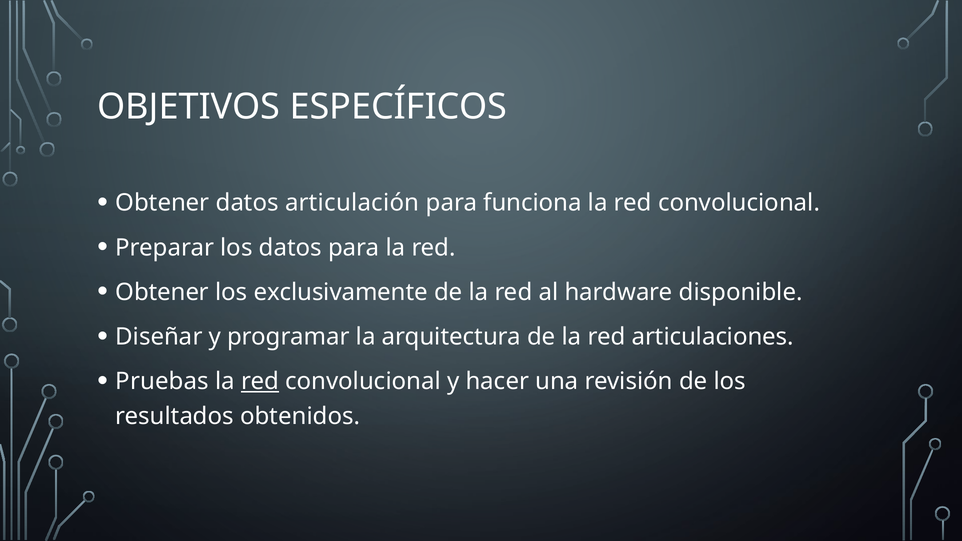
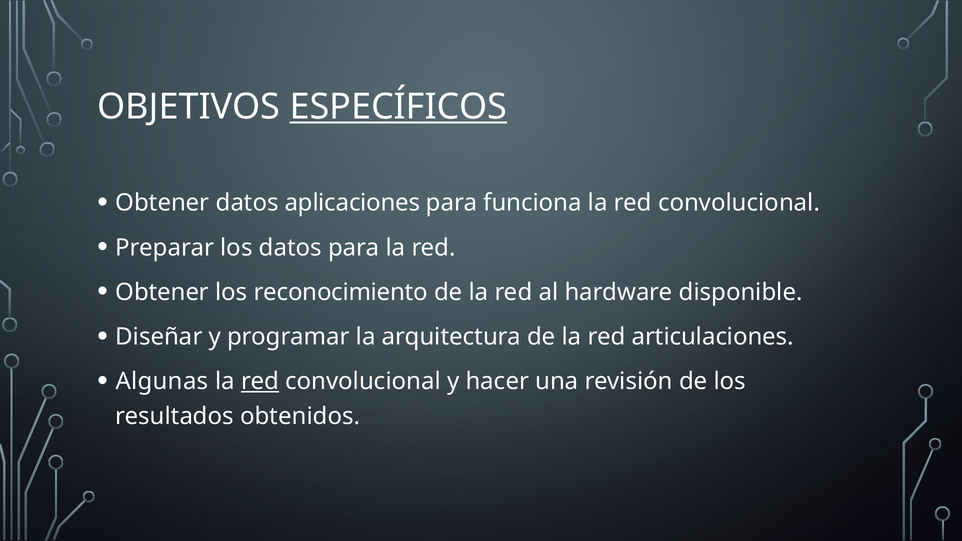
ESPECÍFICOS underline: none -> present
articulación: articulación -> aplicaciones
exclusivamente: exclusivamente -> reconocimiento
Pruebas: Pruebas -> Algunas
